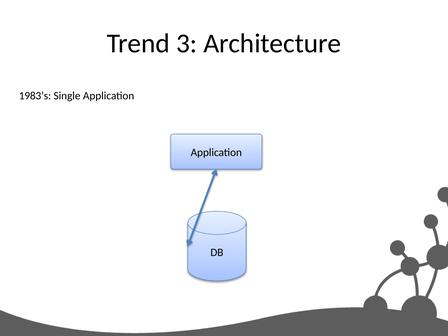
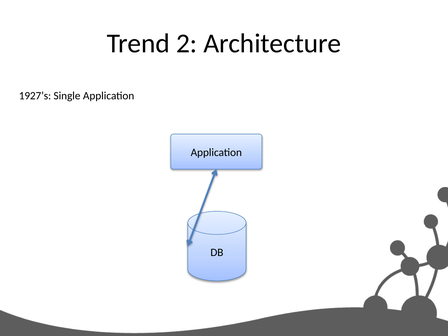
3: 3 -> 2
1983’s: 1983’s -> 1927’s
